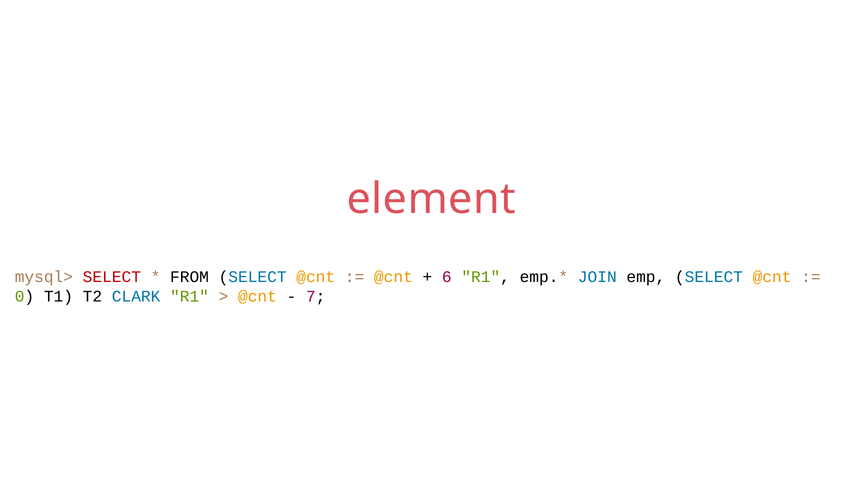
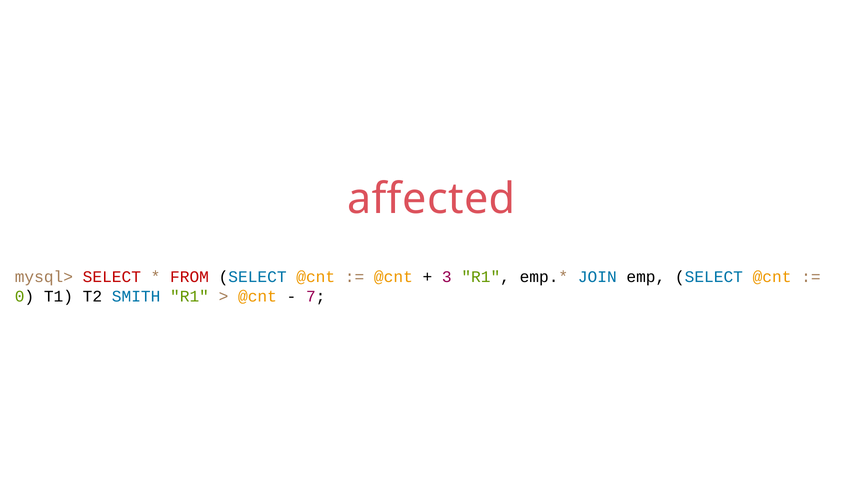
element: element -> affected
FROM colour: black -> red
6: 6 -> 3
CLARK: CLARK -> SMITH
